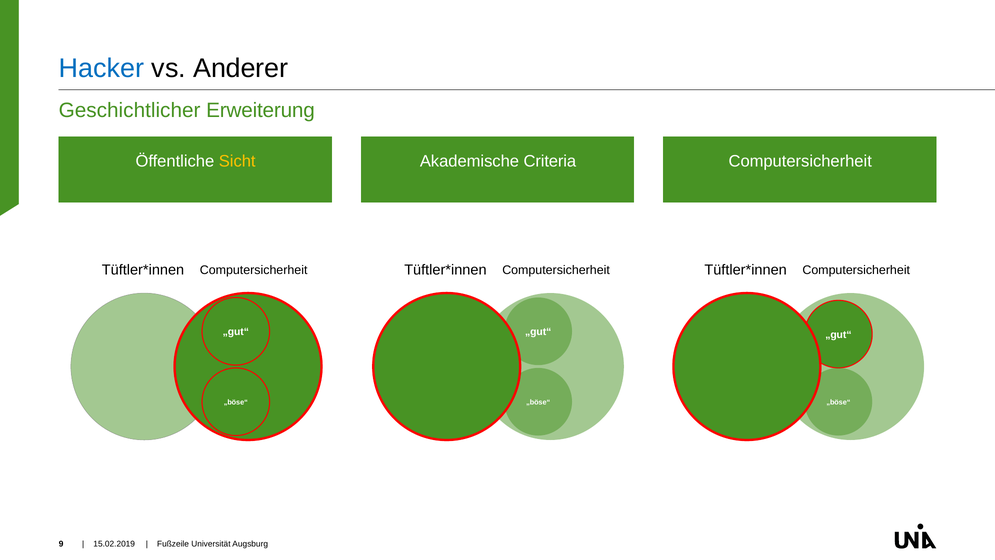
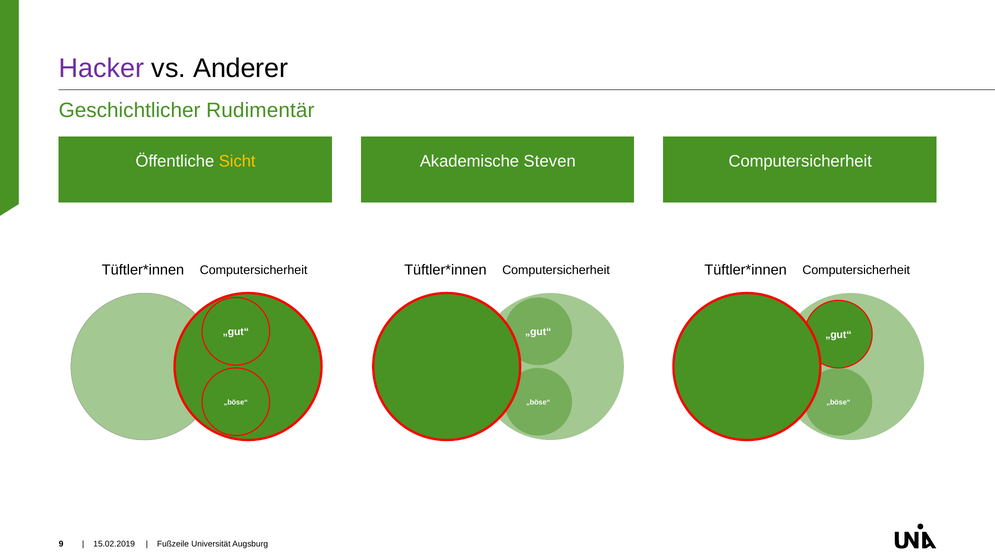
Hacker colour: blue -> purple
Erweiterung: Erweiterung -> Rudimentär
Criteria: Criteria -> Steven
